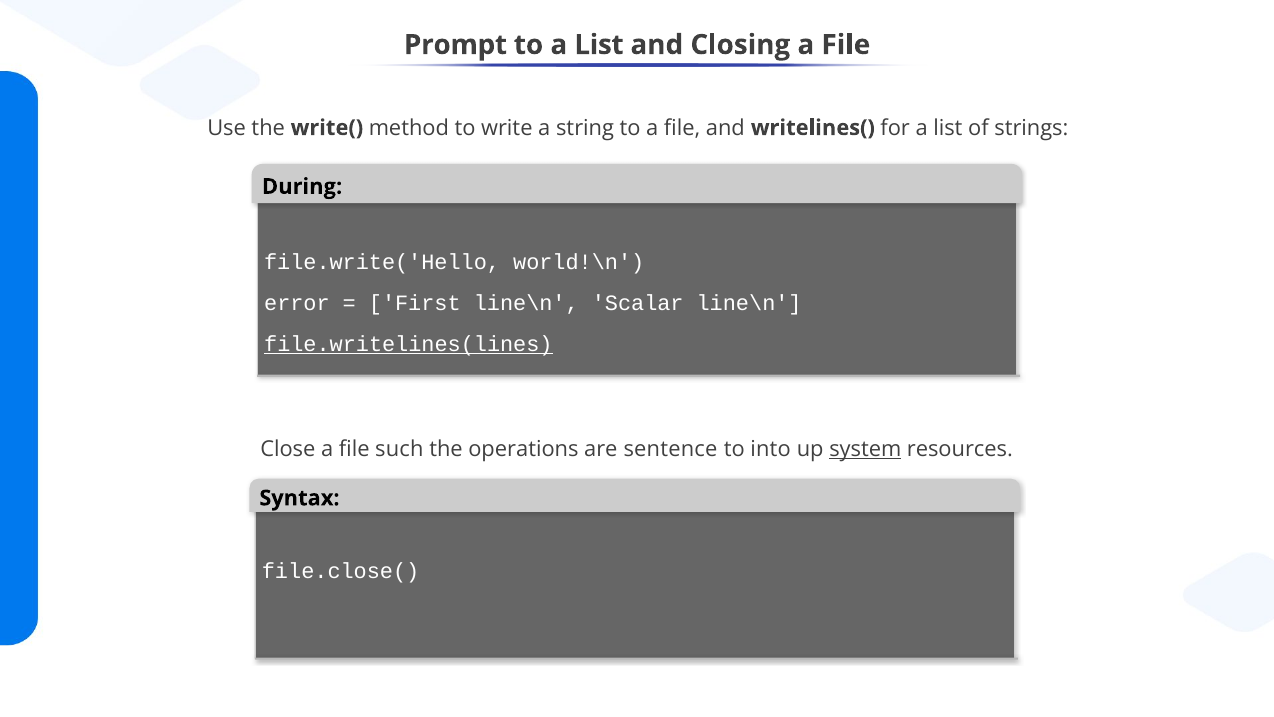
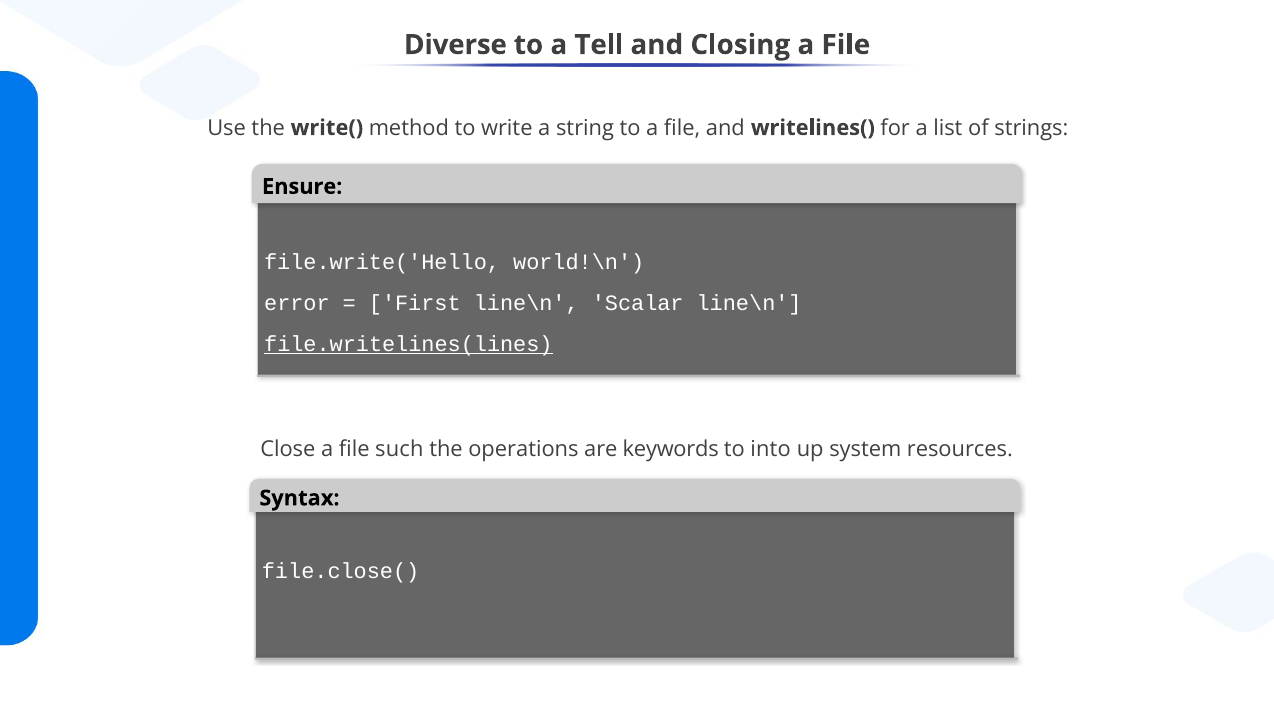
Prompt: Prompt -> Diverse
to a List: List -> Tell
During: During -> Ensure
sentence: sentence -> keywords
system underline: present -> none
